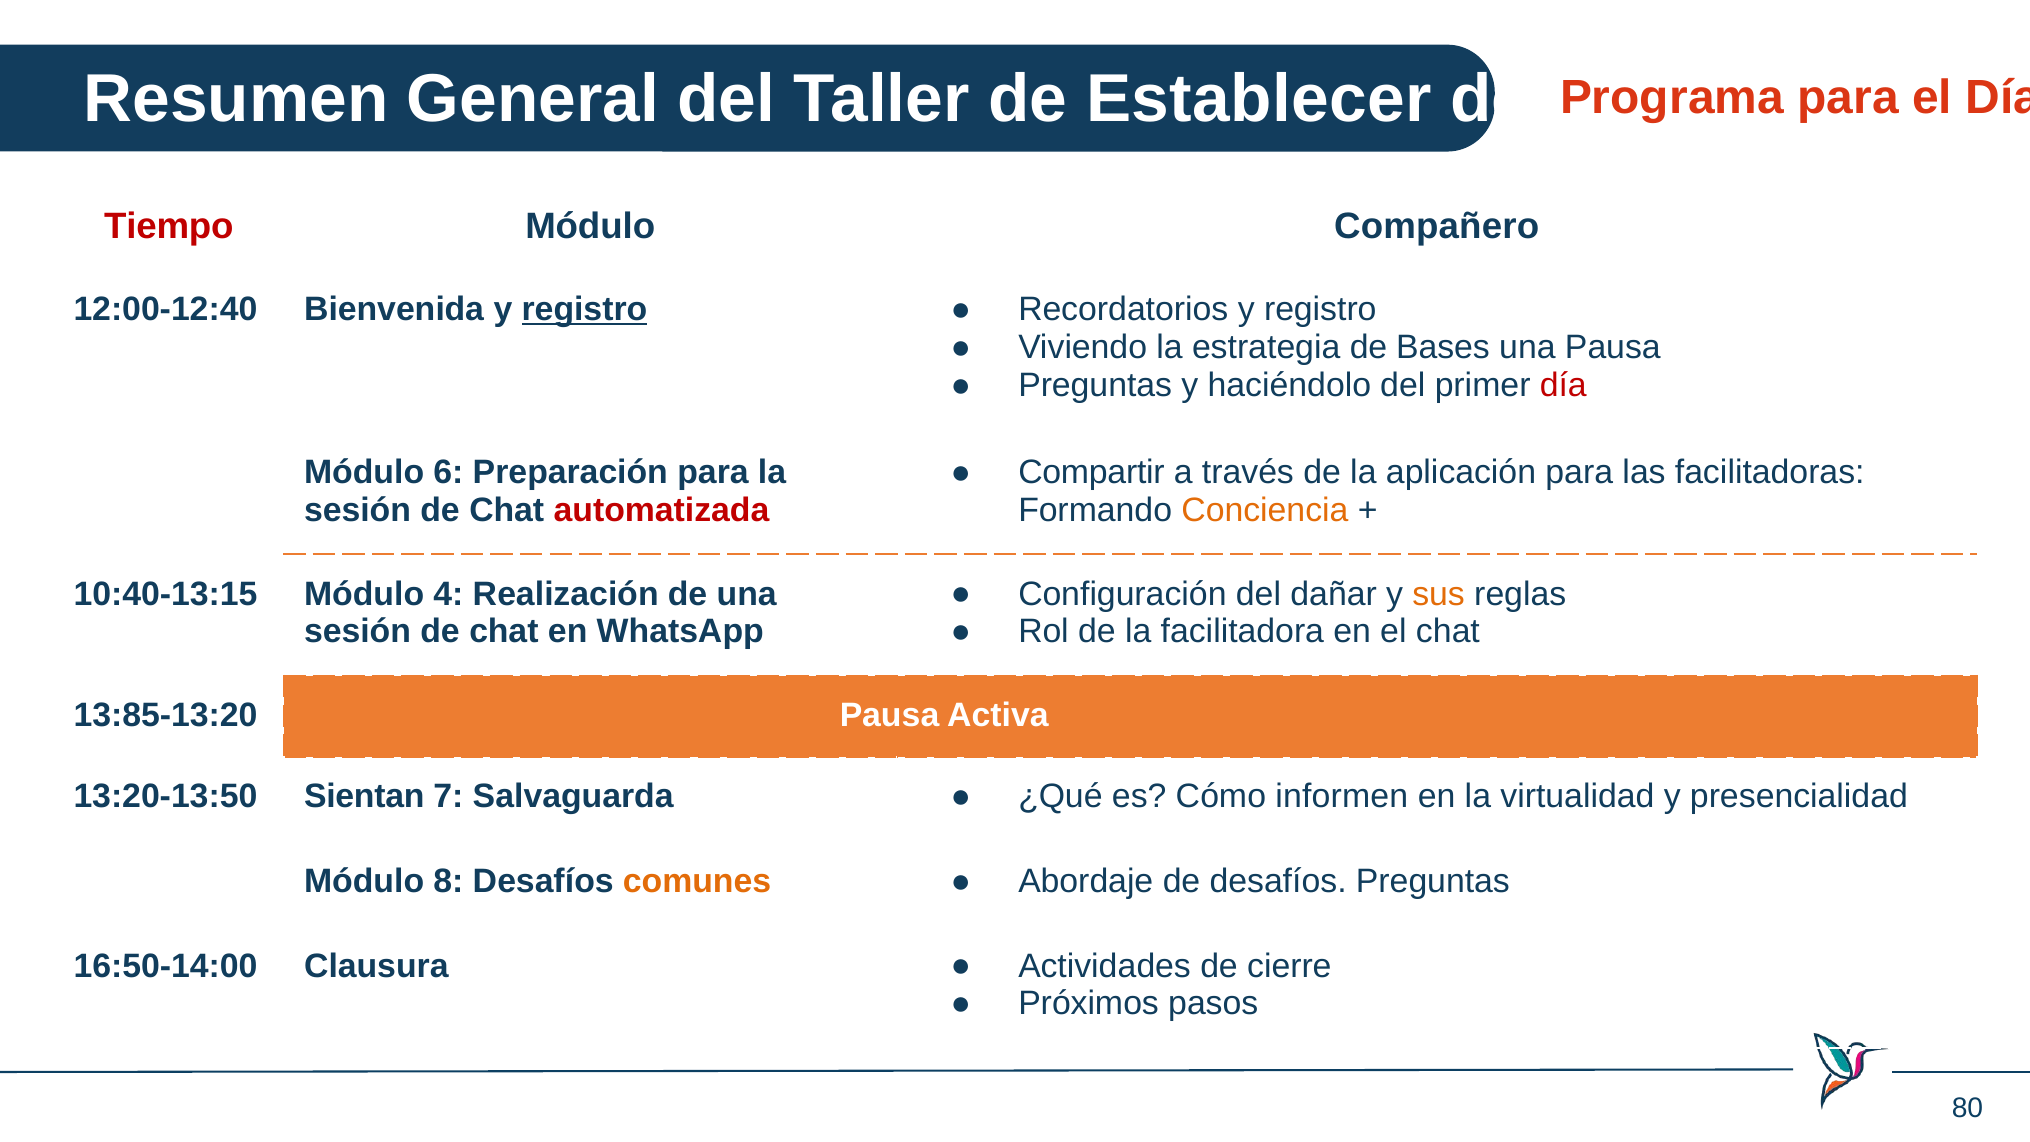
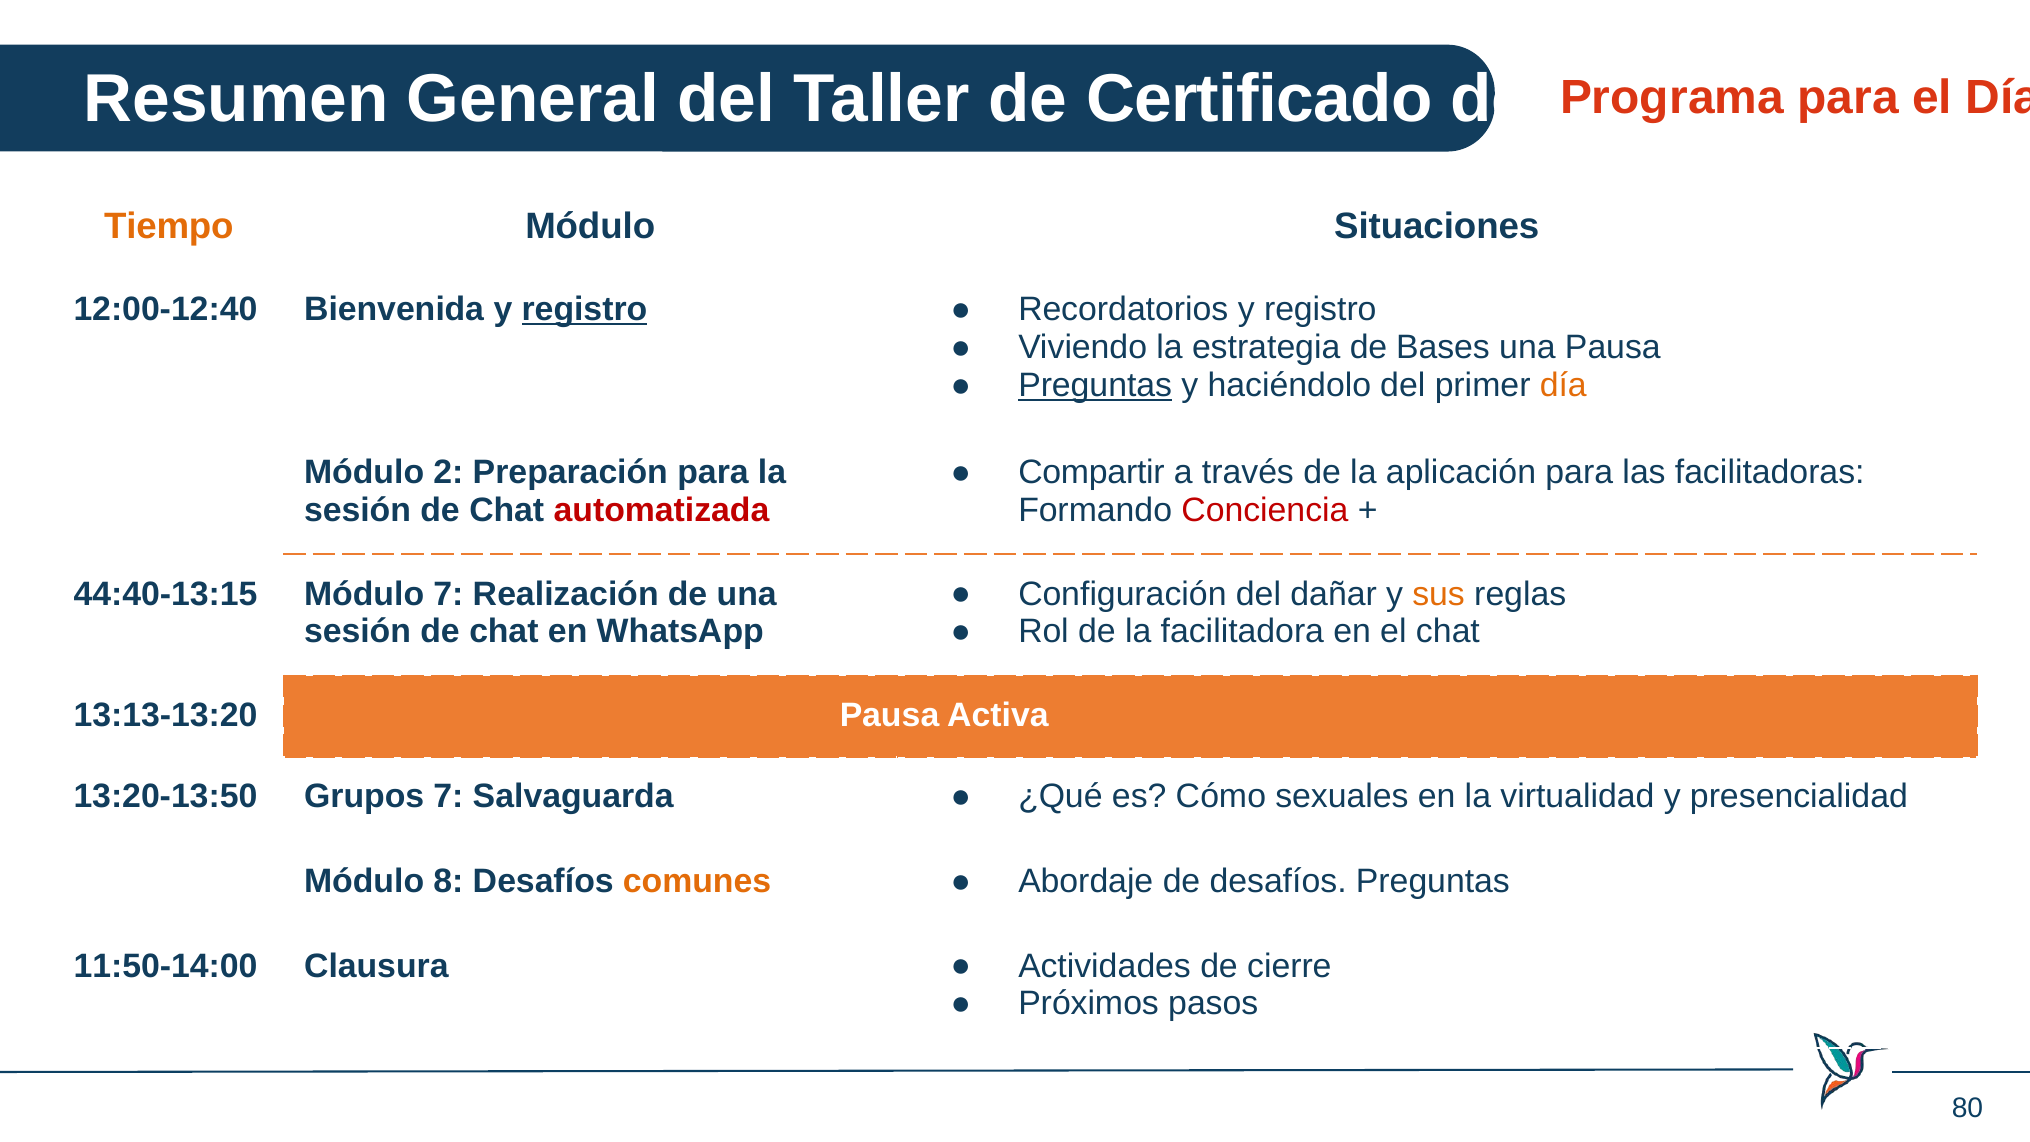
Establecer: Establecer -> Certificado
Tiempo colour: red -> orange
Compañero: Compañero -> Situaciones
Preguntas at (1095, 386) underline: none -> present
día at (1563, 386) colour: red -> orange
Módulo 6: 6 -> 2
Conciencia colour: orange -> red
10:40-13:15: 10:40-13:15 -> 44:40-13:15
Módulo 4: 4 -> 7
13:85-13:20: 13:85-13:20 -> 13:13-13:20
Sientan: Sientan -> Grupos
informen: informen -> sexuales
16:50-14:00: 16:50-14:00 -> 11:50-14:00
